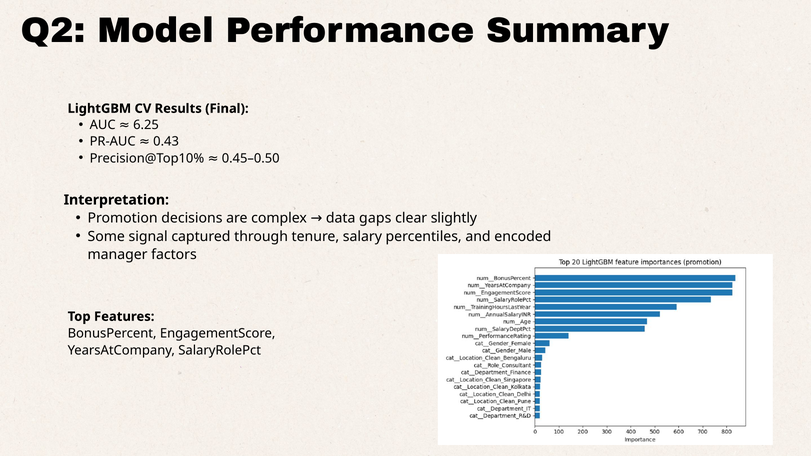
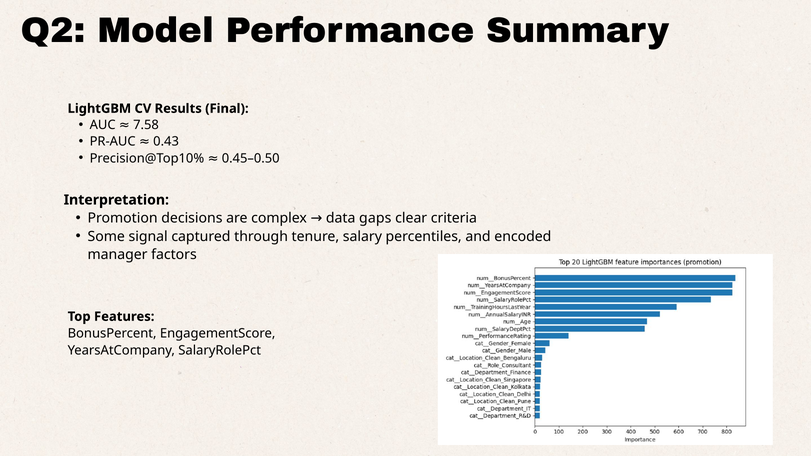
6.25: 6.25 -> 7.58
slightly: slightly -> criteria
